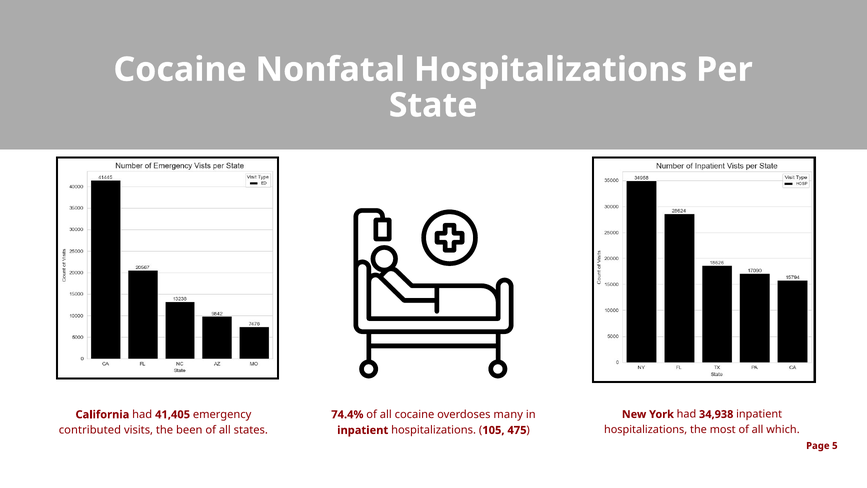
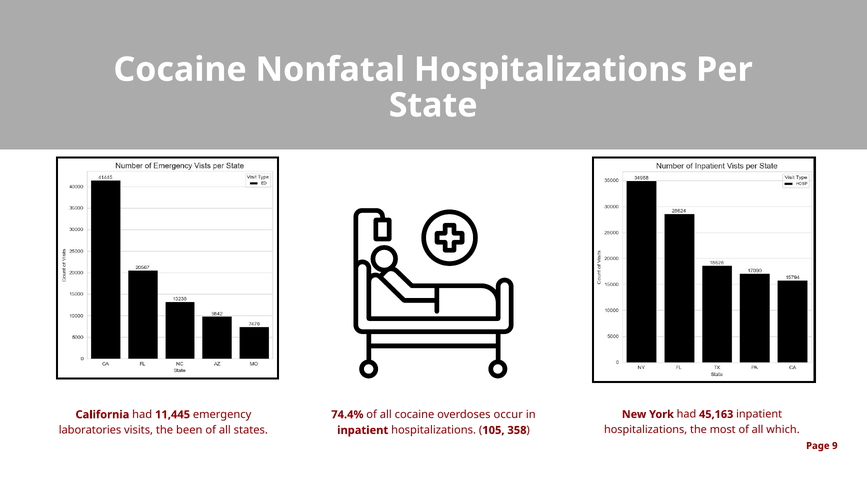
34,938: 34,938 -> 45,163
41,405: 41,405 -> 11,445
many: many -> occur
contributed: contributed -> laboratories
475: 475 -> 358
5: 5 -> 9
